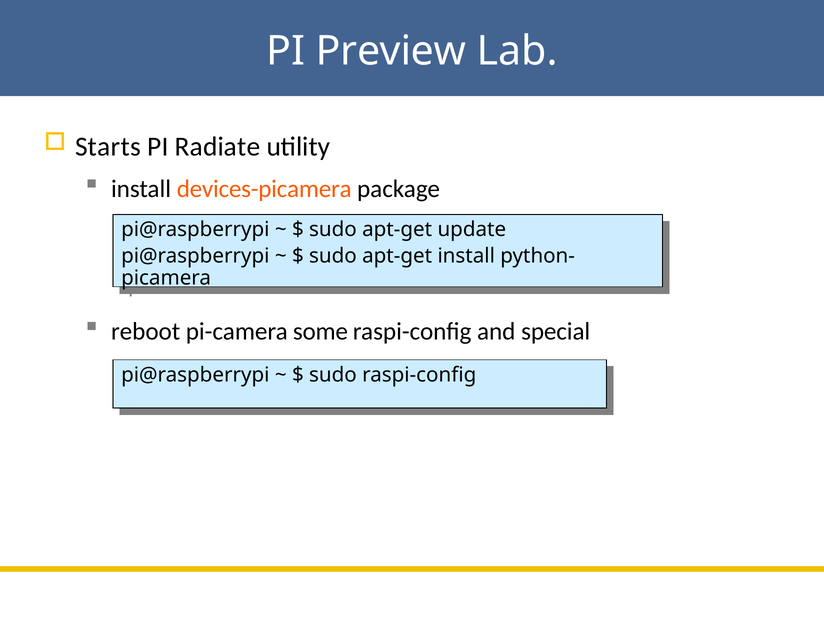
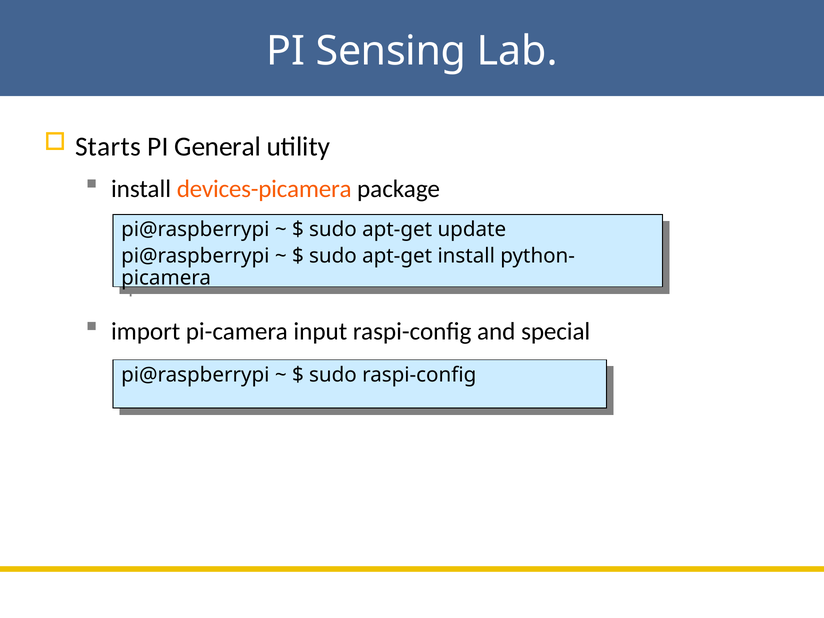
Preview: Preview -> Sensing
Radiate: Radiate -> General
reboot: reboot -> import
some: some -> input
